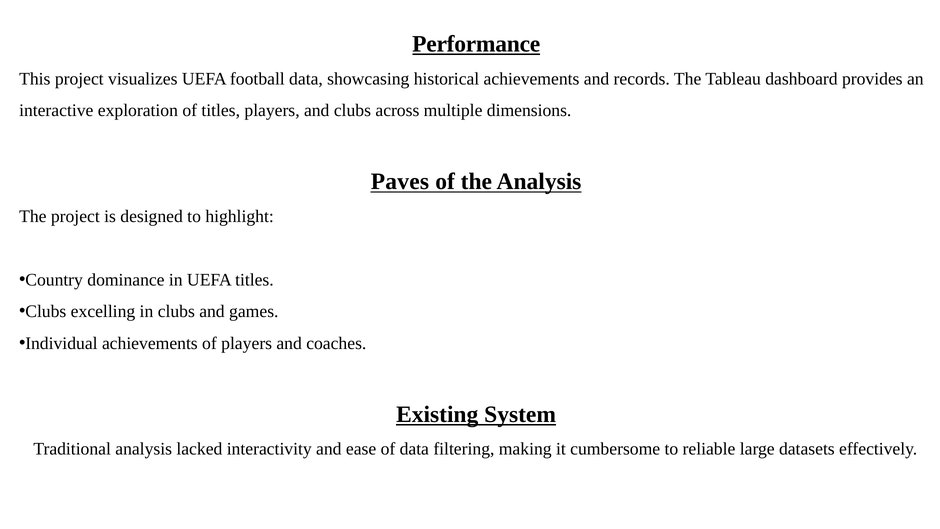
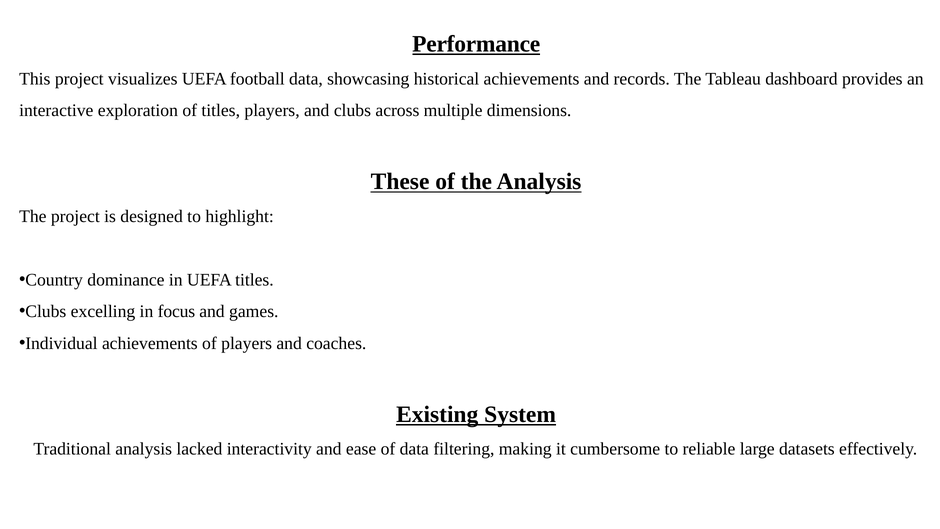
Paves: Paves -> These
in clubs: clubs -> focus
